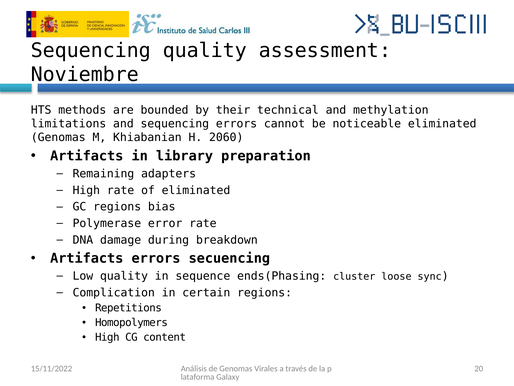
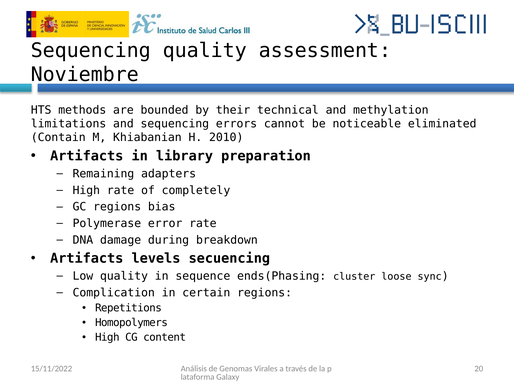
Genomas at (58, 137): Genomas -> Contain
2060: 2060 -> 2010
of eliminated: eliminated -> completely
Artifacts errors: errors -> levels
